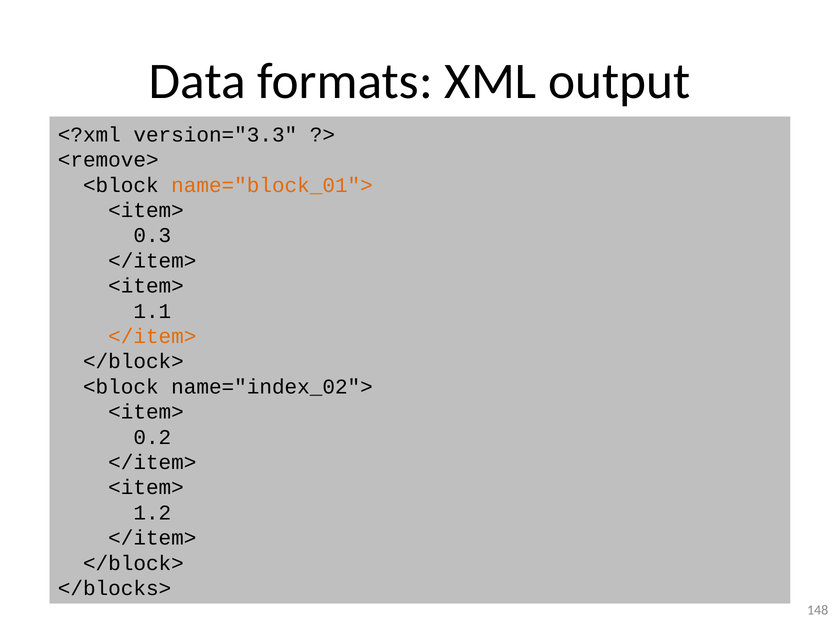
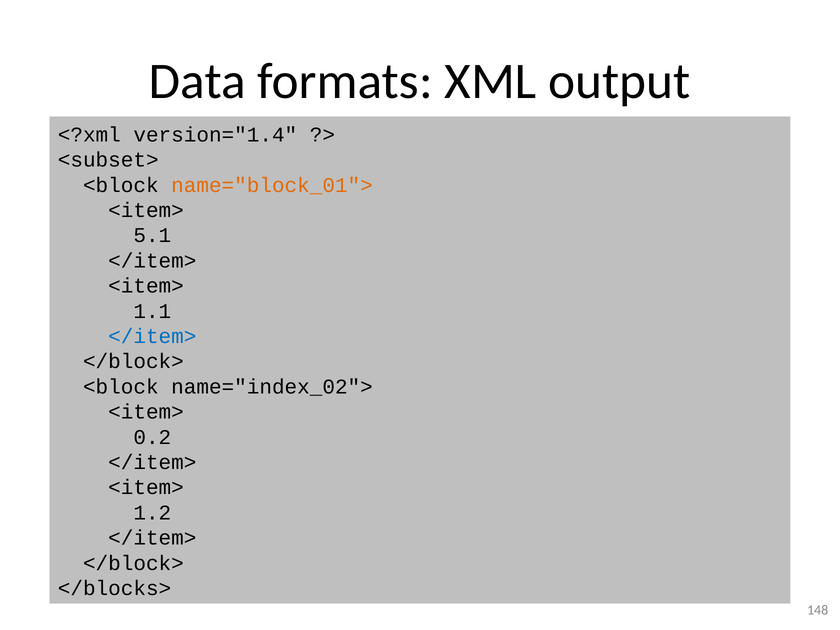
version="3.3: version="3.3 -> version="1.4
<remove>: <remove> -> <subset>
0.3: 0.3 -> 5.1
</item> at (152, 336) colour: orange -> blue
